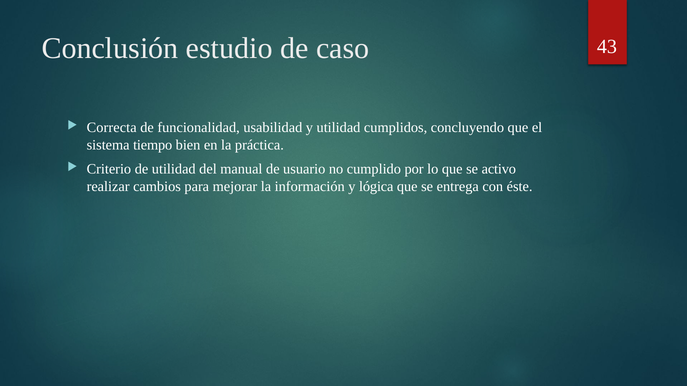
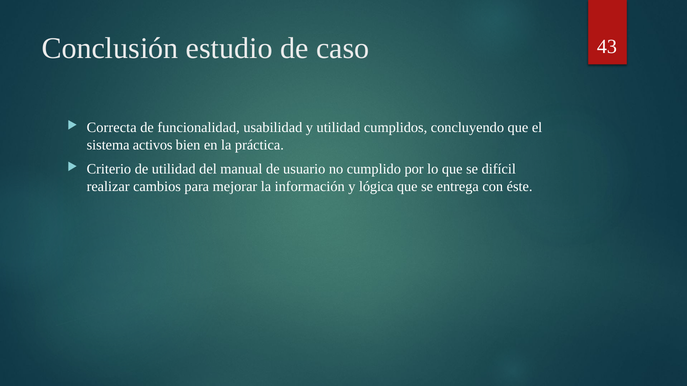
tiempo: tiempo -> activos
activo: activo -> difícil
